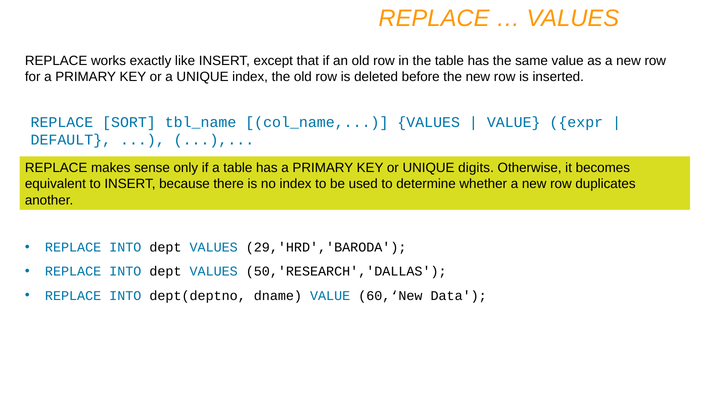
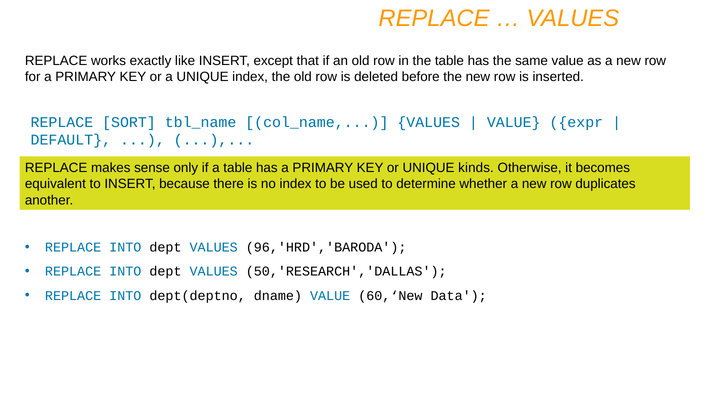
digits: digits -> kinds
29,'HRD','BARODA: 29,'HRD','BARODA -> 96,'HRD','BARODA
